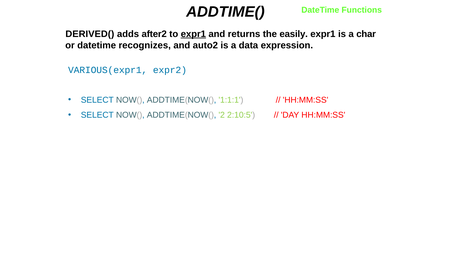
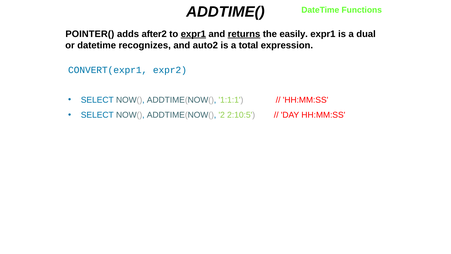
DERIVED(: DERIVED( -> POINTER(
returns underline: none -> present
char: char -> dual
data: data -> total
VARIOUS(expr1: VARIOUS(expr1 -> CONVERT(expr1
